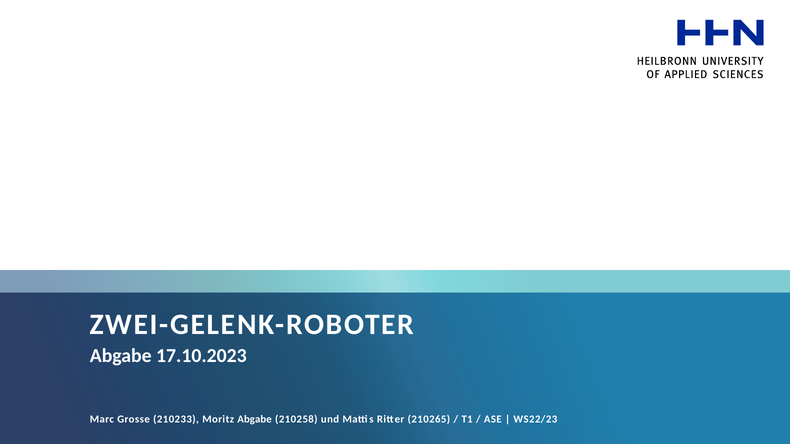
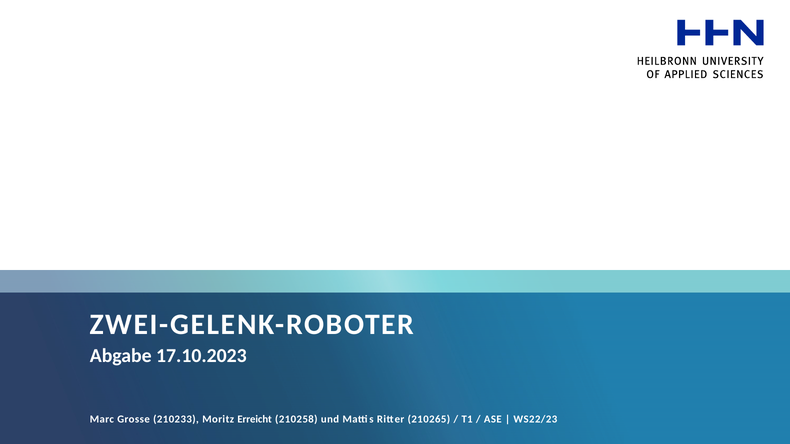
Moritz Abgabe: Abgabe -> Erreicht
